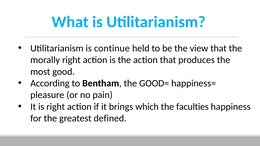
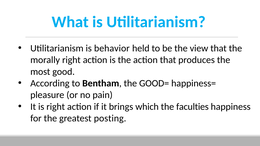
continue: continue -> behavior
defined: defined -> posting
